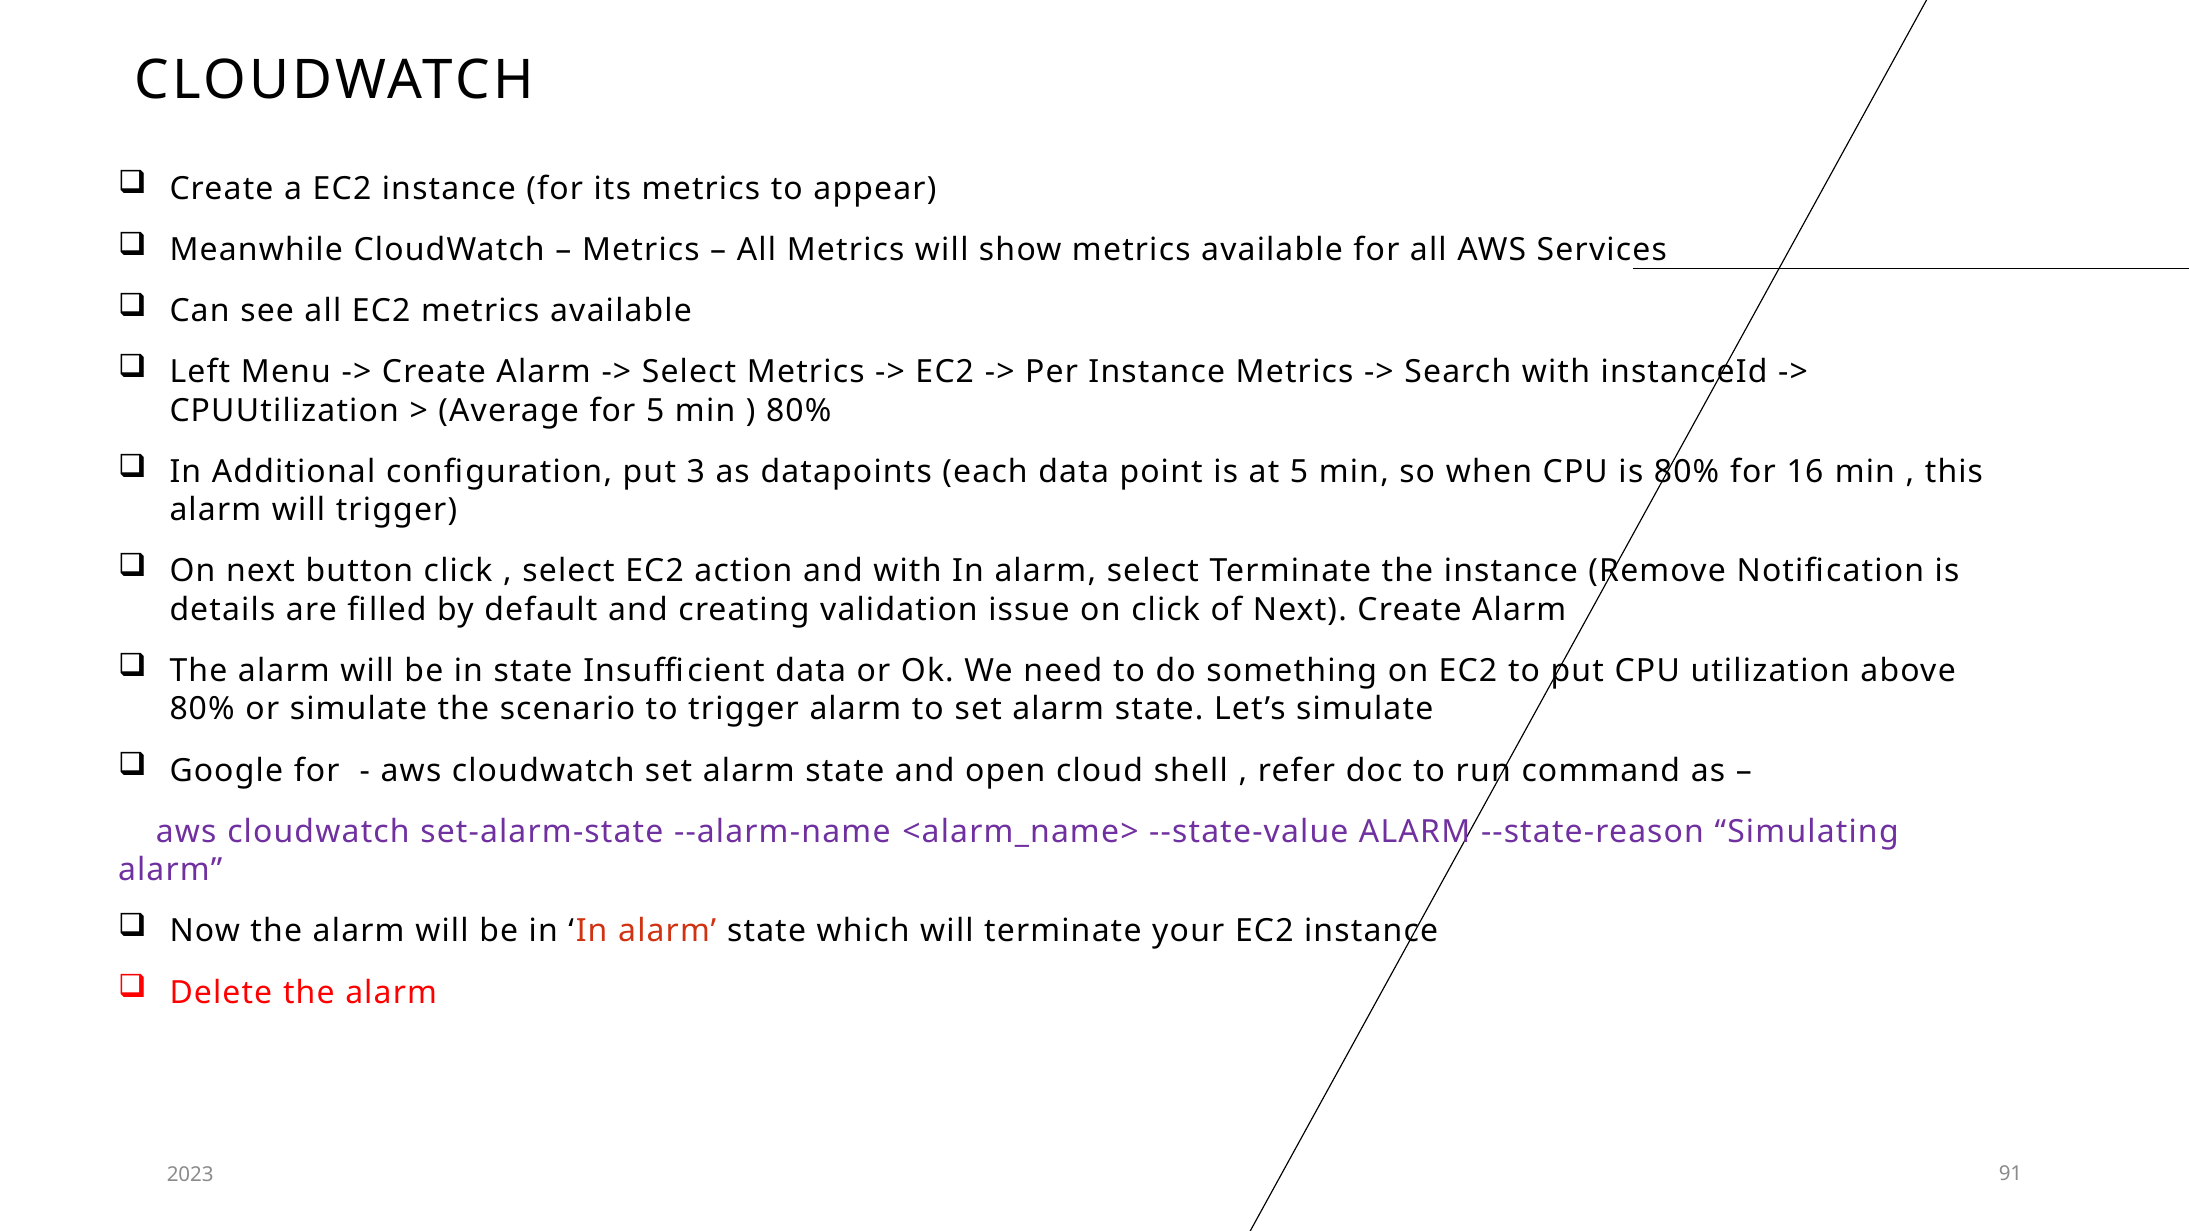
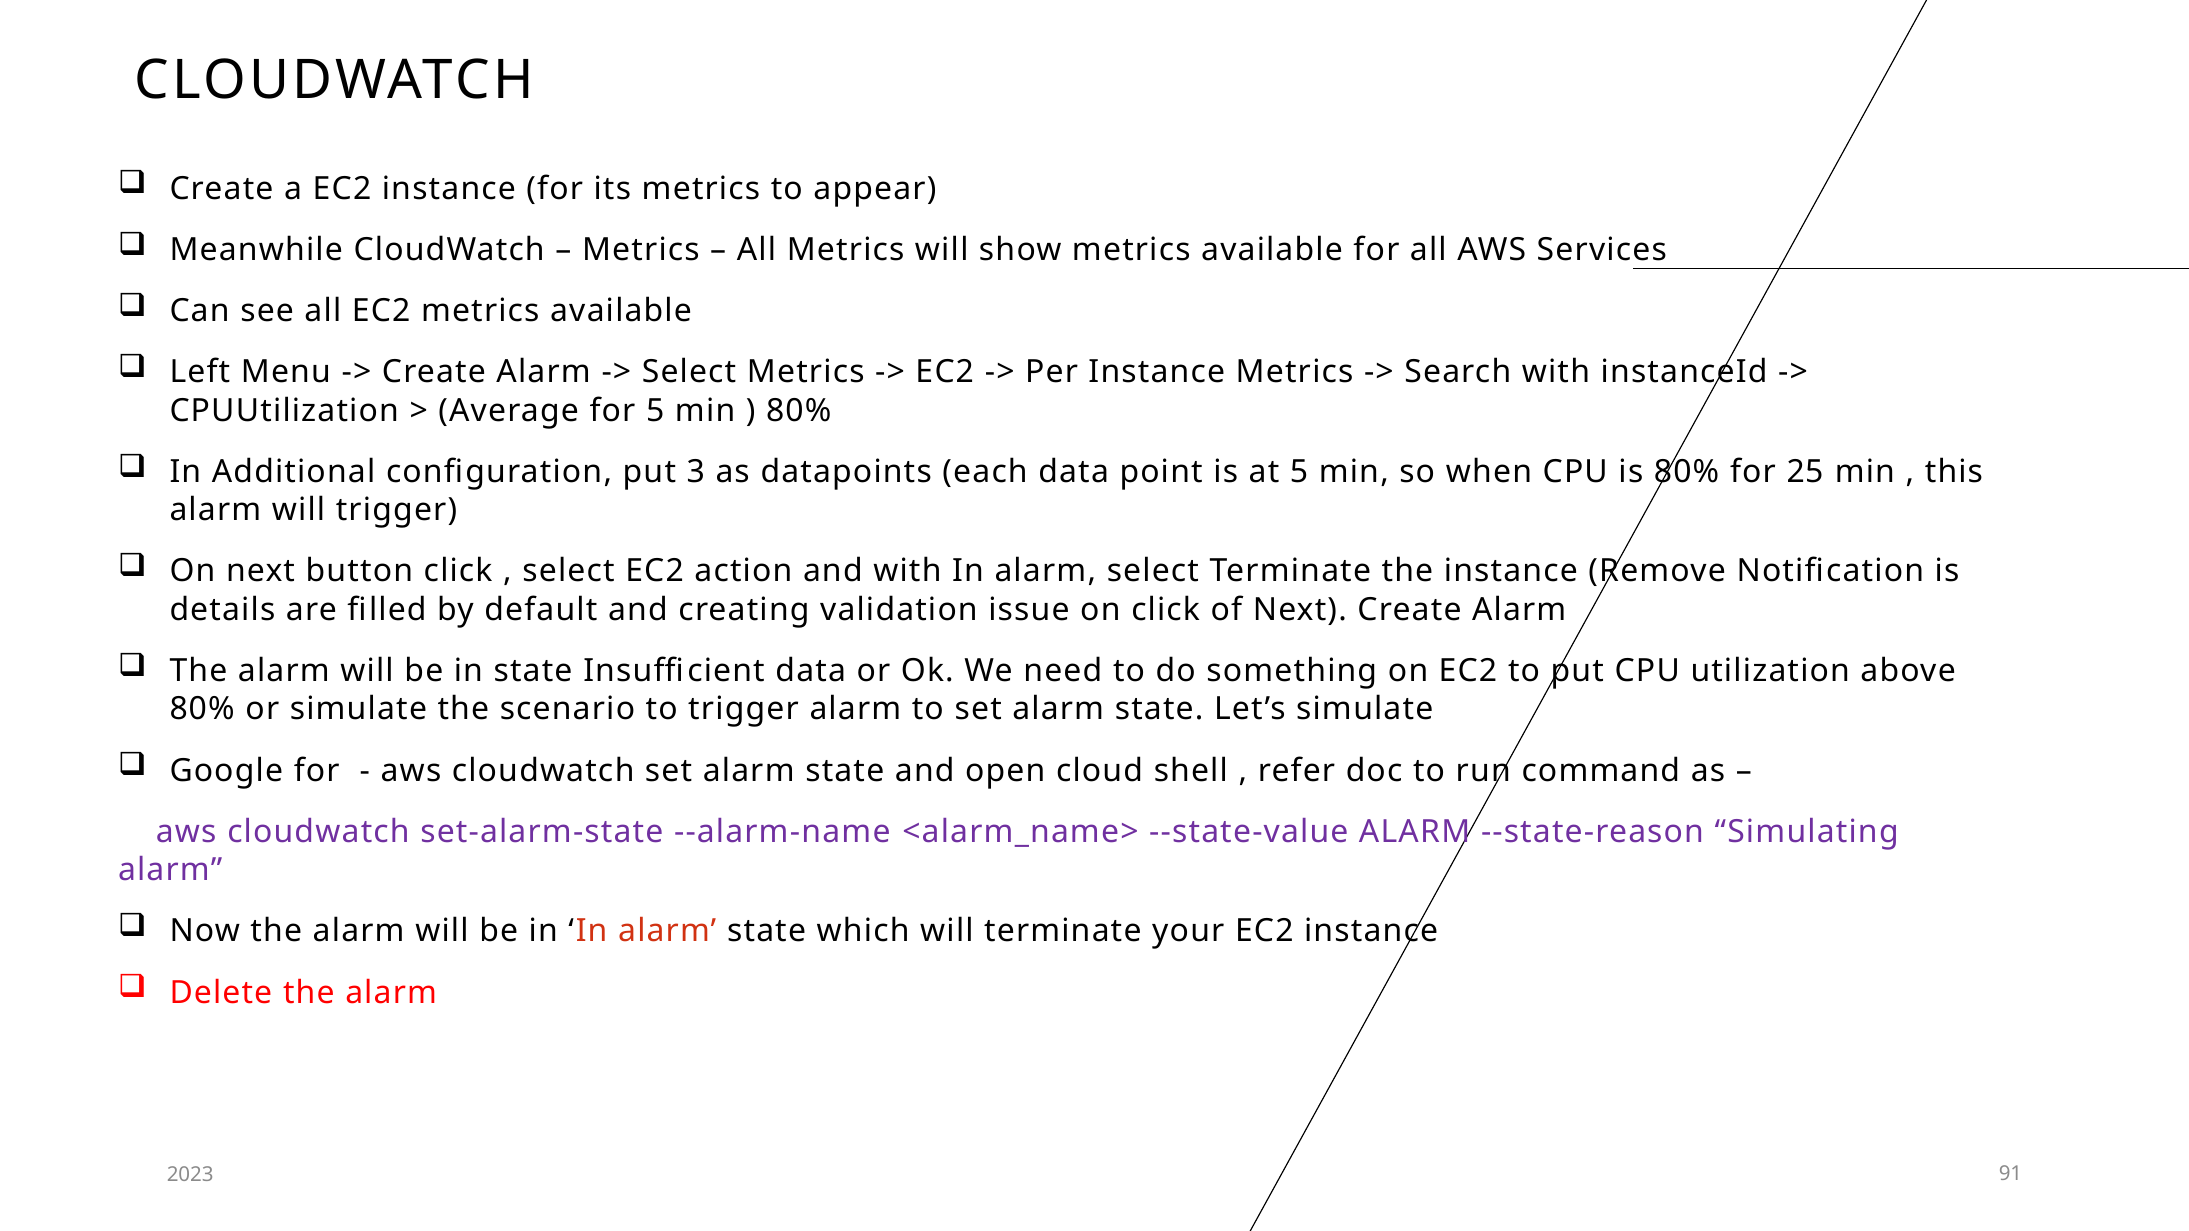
16: 16 -> 25
